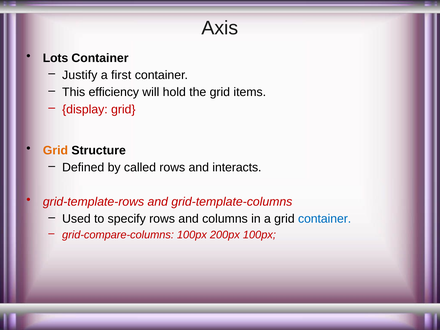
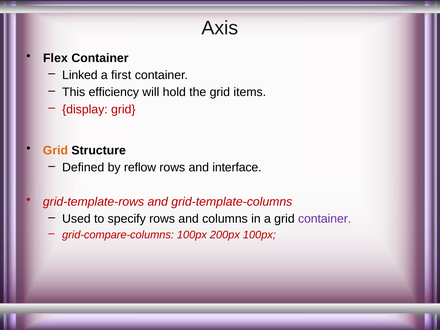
Lots: Lots -> Flex
Justify: Justify -> Linked
called: called -> reflow
interacts: interacts -> interface
container at (325, 219) colour: blue -> purple
